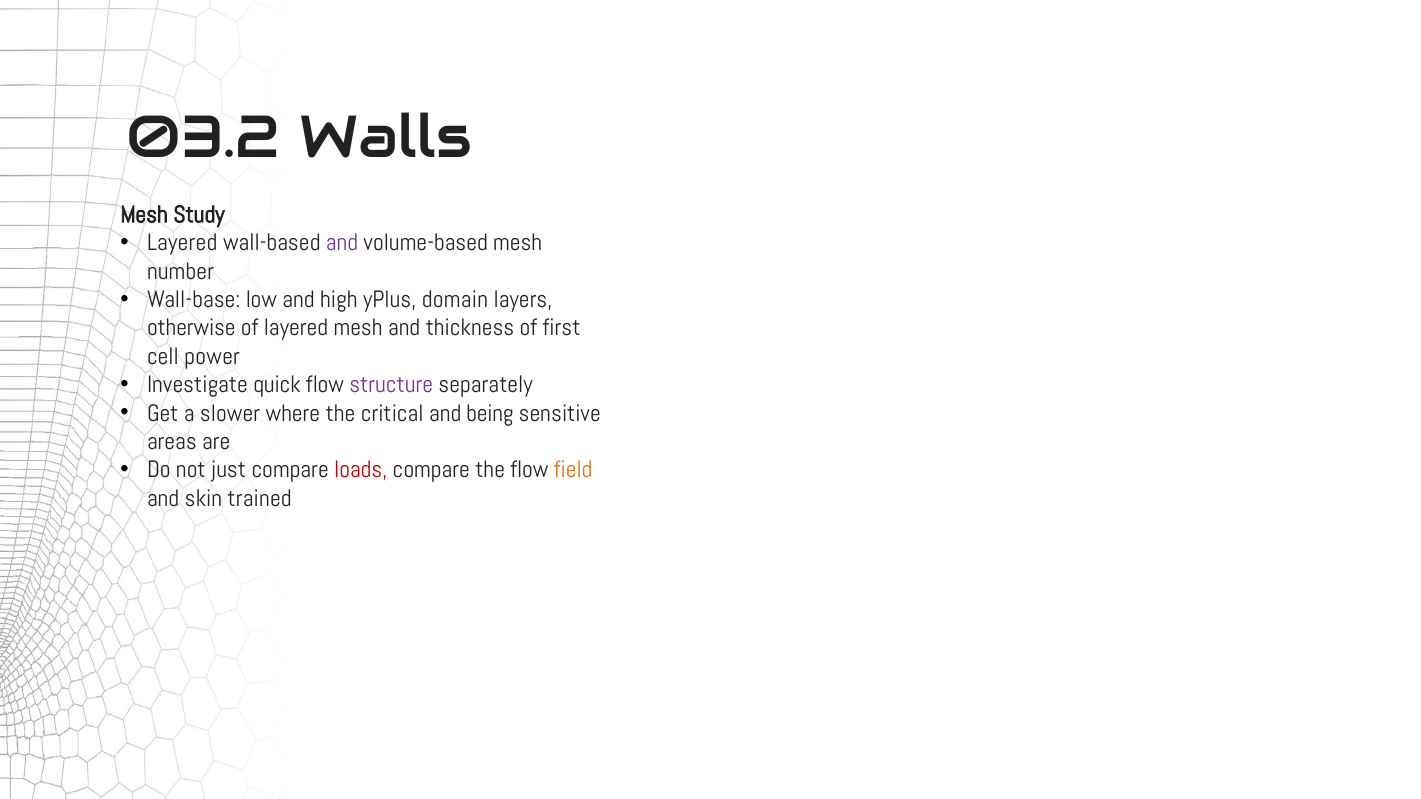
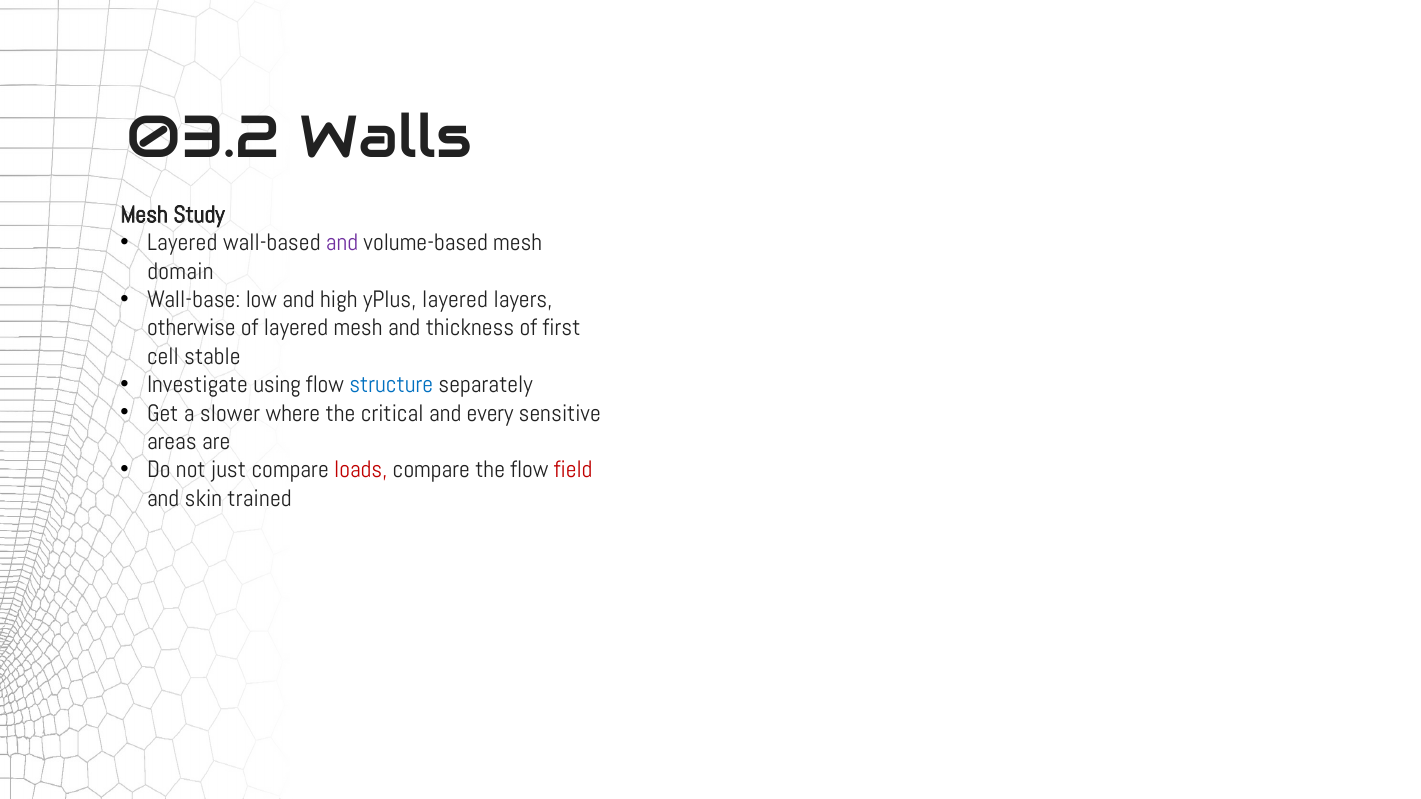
number: number -> domain
yPlus domain: domain -> layered
power: power -> stable
quick: quick -> using
structure colour: purple -> blue
being: being -> every
field colour: orange -> red
